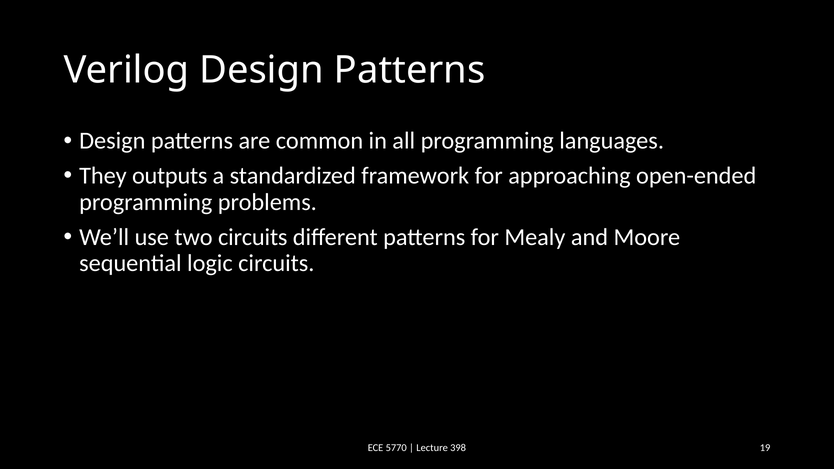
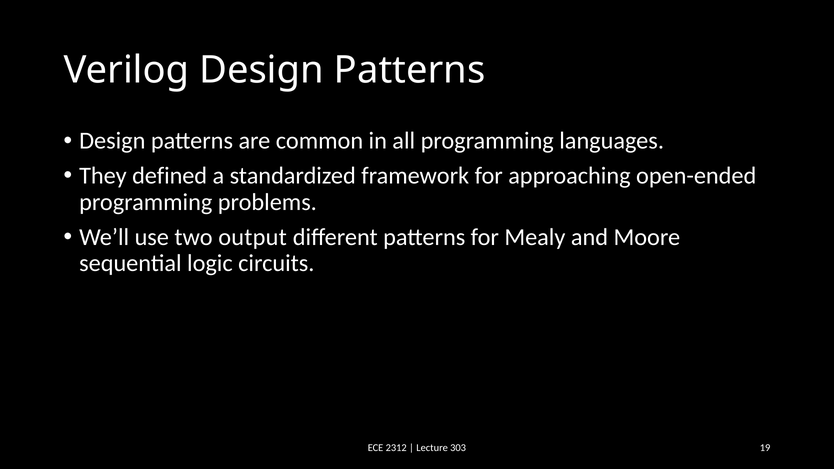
outputs: outputs -> defined
two circuits: circuits -> output
5770: 5770 -> 2312
398: 398 -> 303
